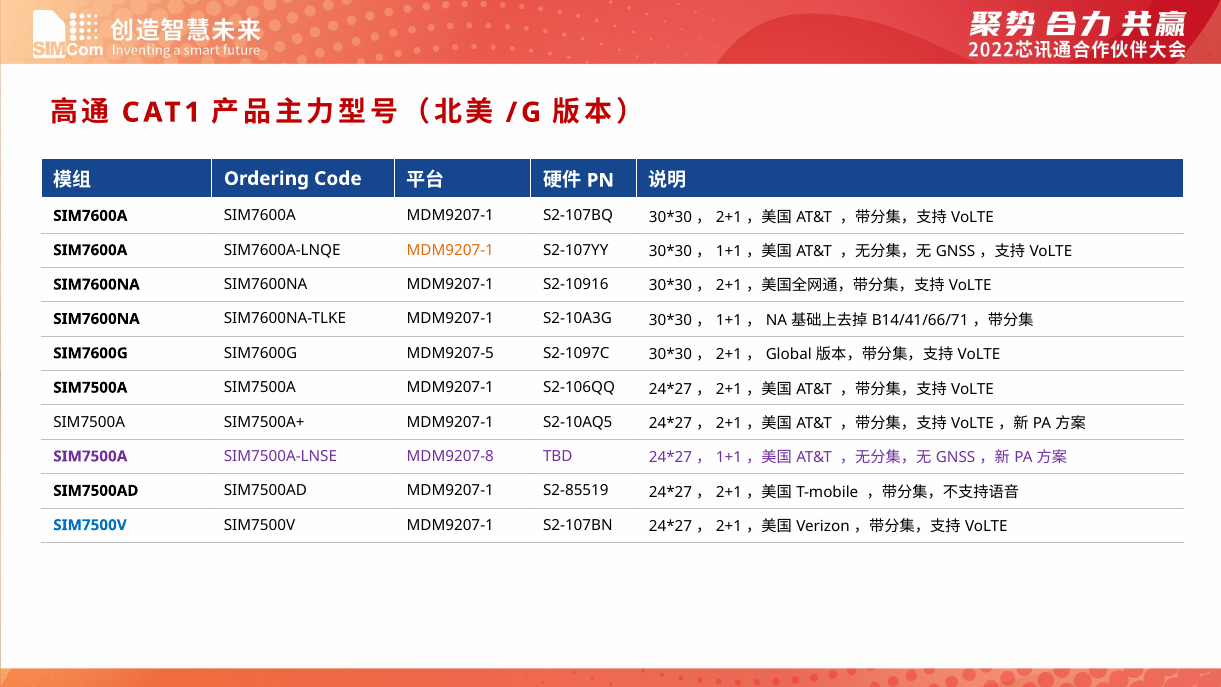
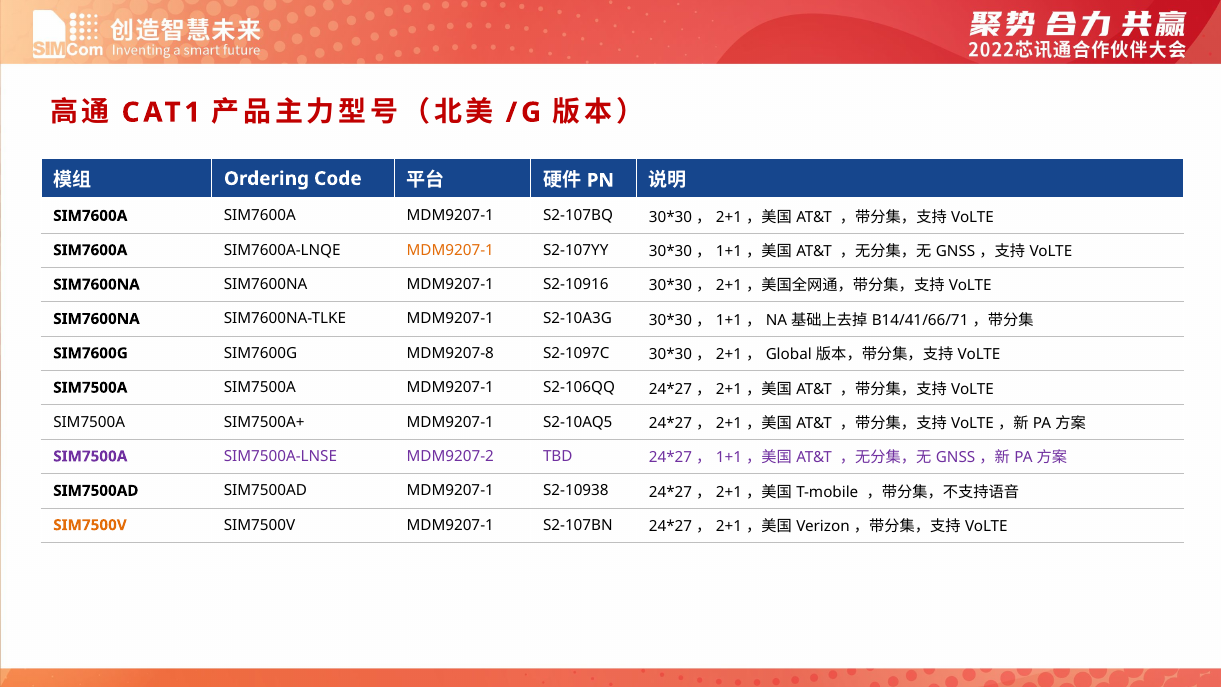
MDM9207-5: MDM9207-5 -> MDM9207-8
MDM9207-8: MDM9207-8 -> MDM9207-2
S2-85519: S2-85519 -> S2-10938
SIM7500V at (90, 525) colour: blue -> orange
